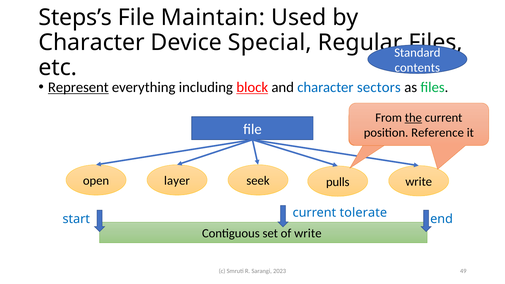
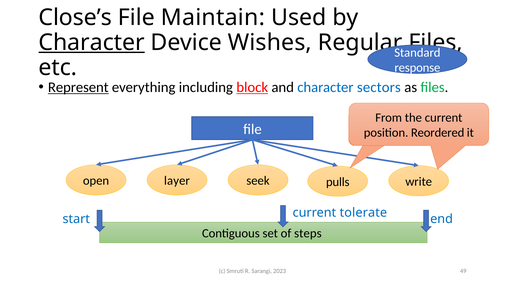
Steps’s: Steps’s -> Close’s
Character at (92, 42) underline: none -> present
Special: Special -> Wishes
contents: contents -> response
the underline: present -> none
Reference: Reference -> Reordered
of write: write -> steps
